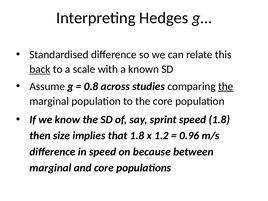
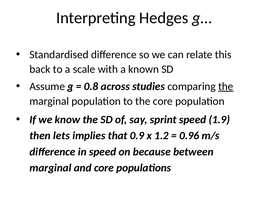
back underline: present -> none
speed 1.8: 1.8 -> 1.9
size: size -> lets
that 1.8: 1.8 -> 0.9
